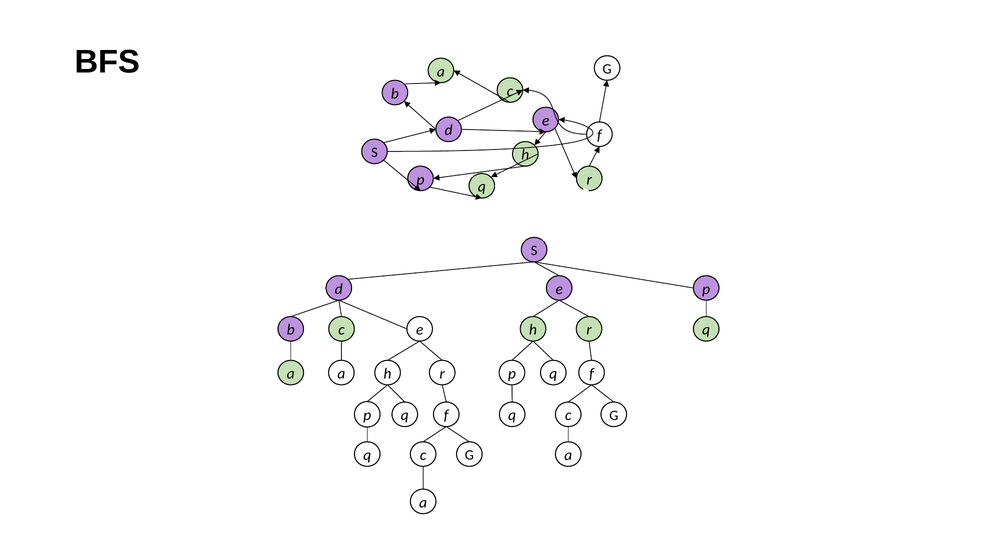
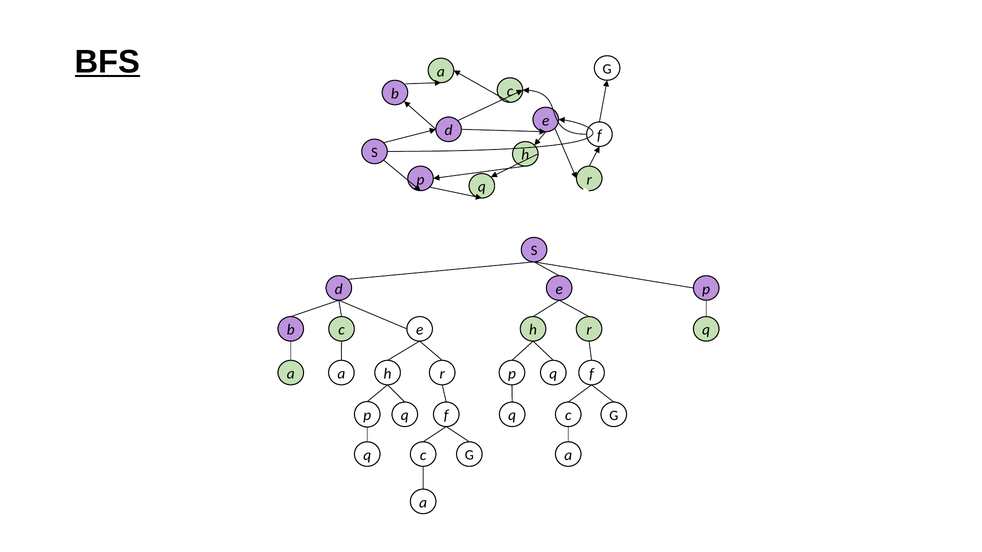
BFS underline: none -> present
